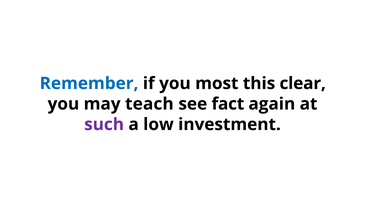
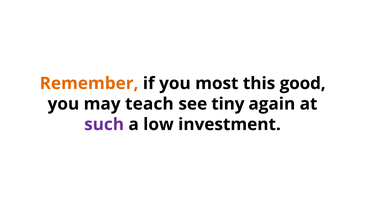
Remember colour: blue -> orange
clear: clear -> good
fact: fact -> tiny
